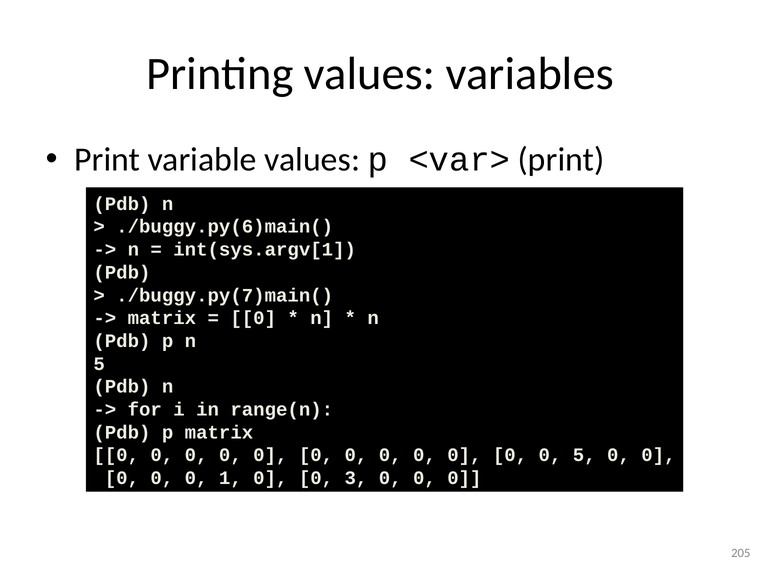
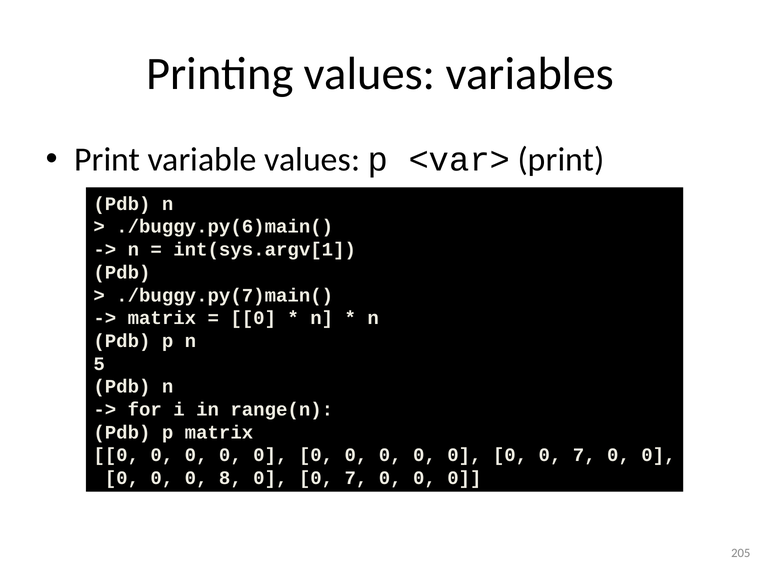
0 0 0 5: 5 -> 7
1: 1 -> 8
3 at (356, 478): 3 -> 7
